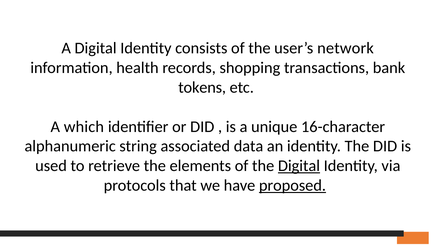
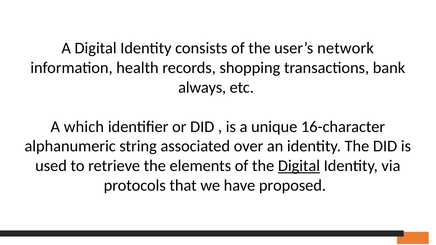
tokens: tokens -> always
data: data -> over
proposed underline: present -> none
